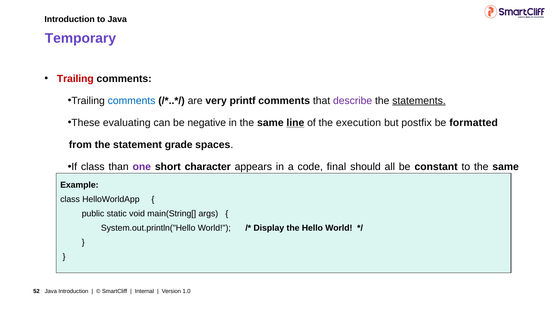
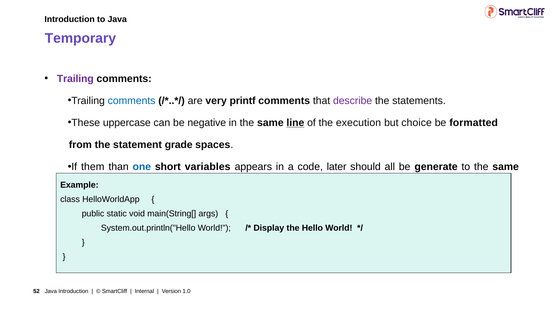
Trailing at (75, 79) colour: red -> purple
statements underline: present -> none
evaluating: evaluating -> uppercase
postfix: postfix -> choice
If class: class -> them
one colour: purple -> blue
character: character -> variables
final: final -> later
constant: constant -> generate
